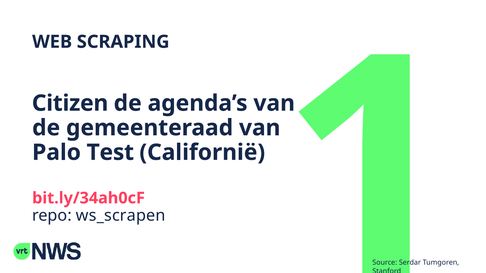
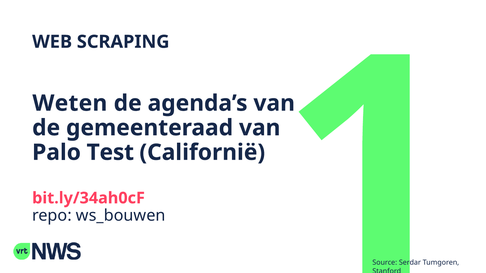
Citizen: Citizen -> Weten
ws_scrapen: ws_scrapen -> ws_bouwen
